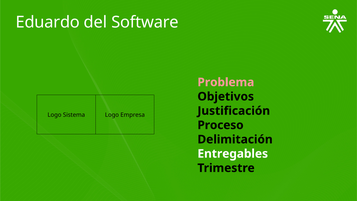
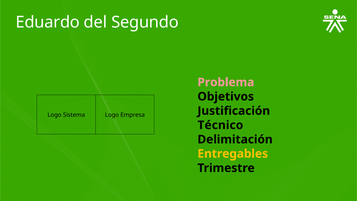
Software: Software -> Segundo
Proceso: Proceso -> Técnico
Entregables colour: white -> yellow
